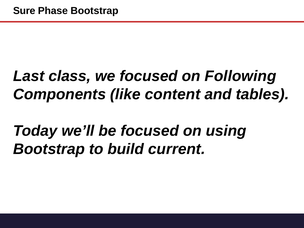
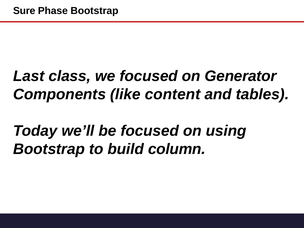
Following: Following -> Generator
current: current -> column
